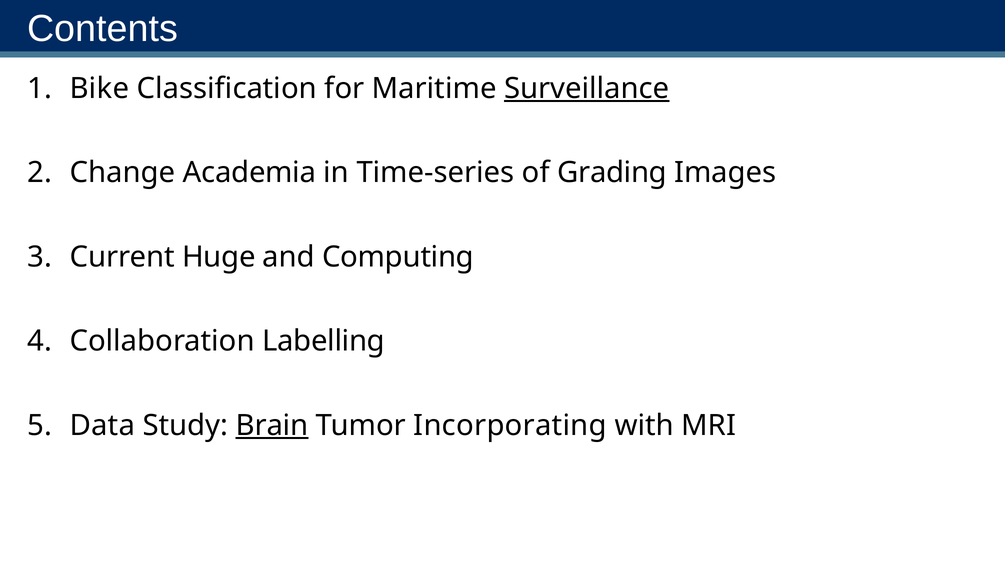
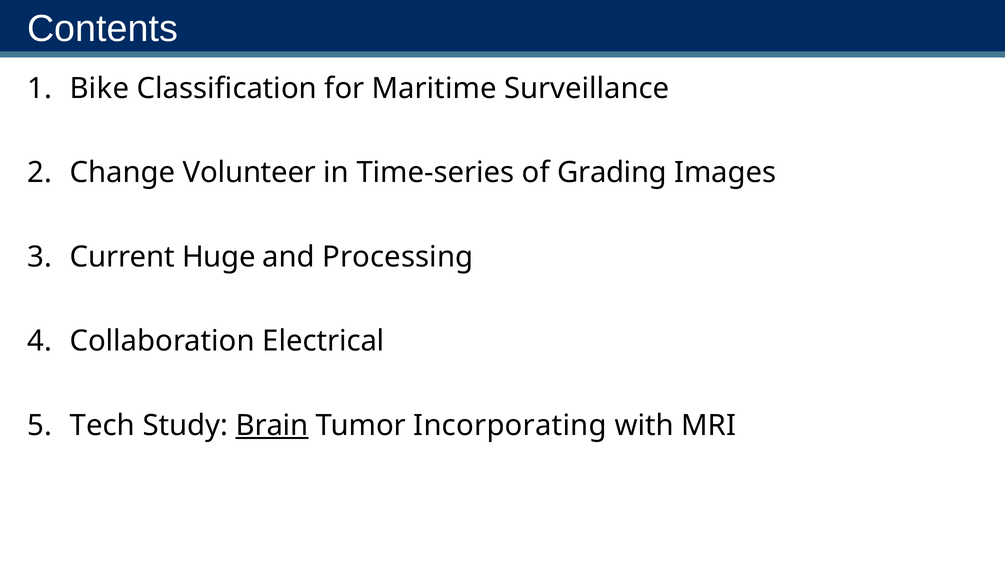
Surveillance underline: present -> none
Academia: Academia -> Volunteer
Computing: Computing -> Processing
Labelling: Labelling -> Electrical
Data: Data -> Tech
